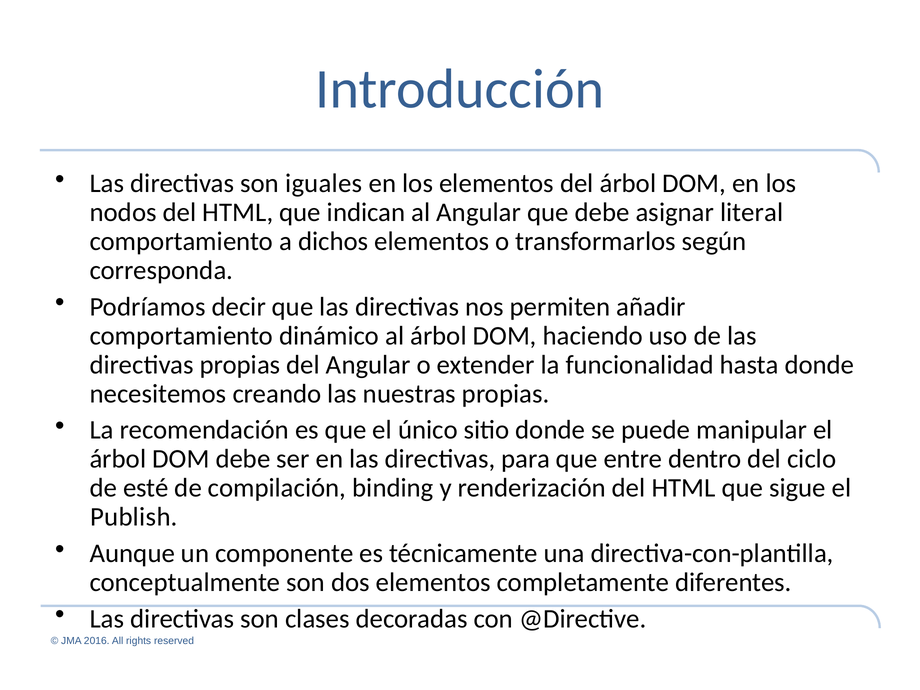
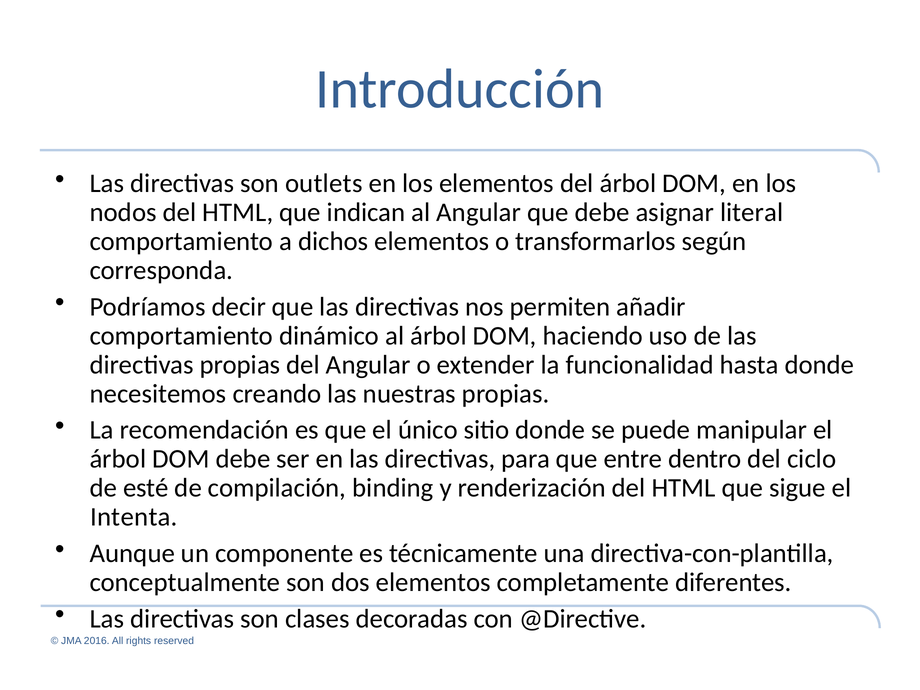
iguales: iguales -> outlets
Publish: Publish -> Intenta
